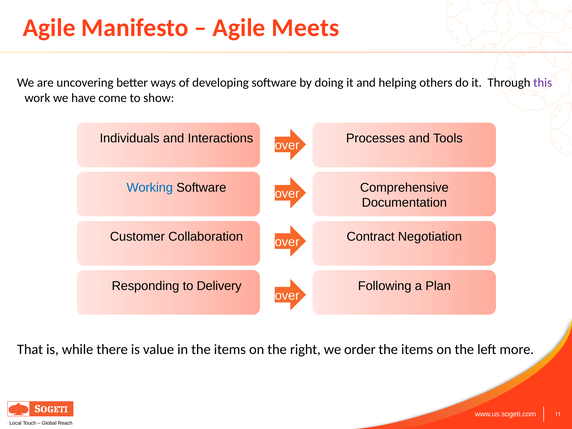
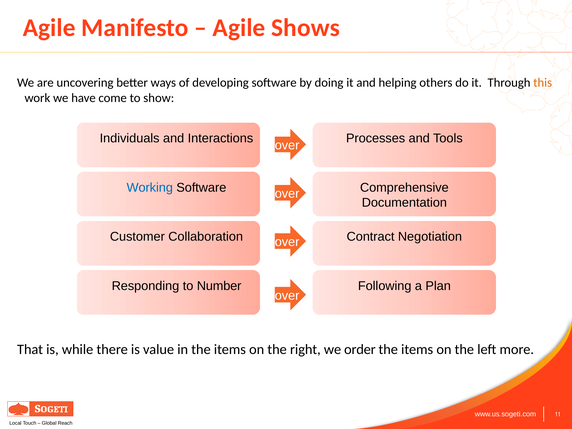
Meets: Meets -> Shows
this colour: purple -> orange
Delivery: Delivery -> Number
